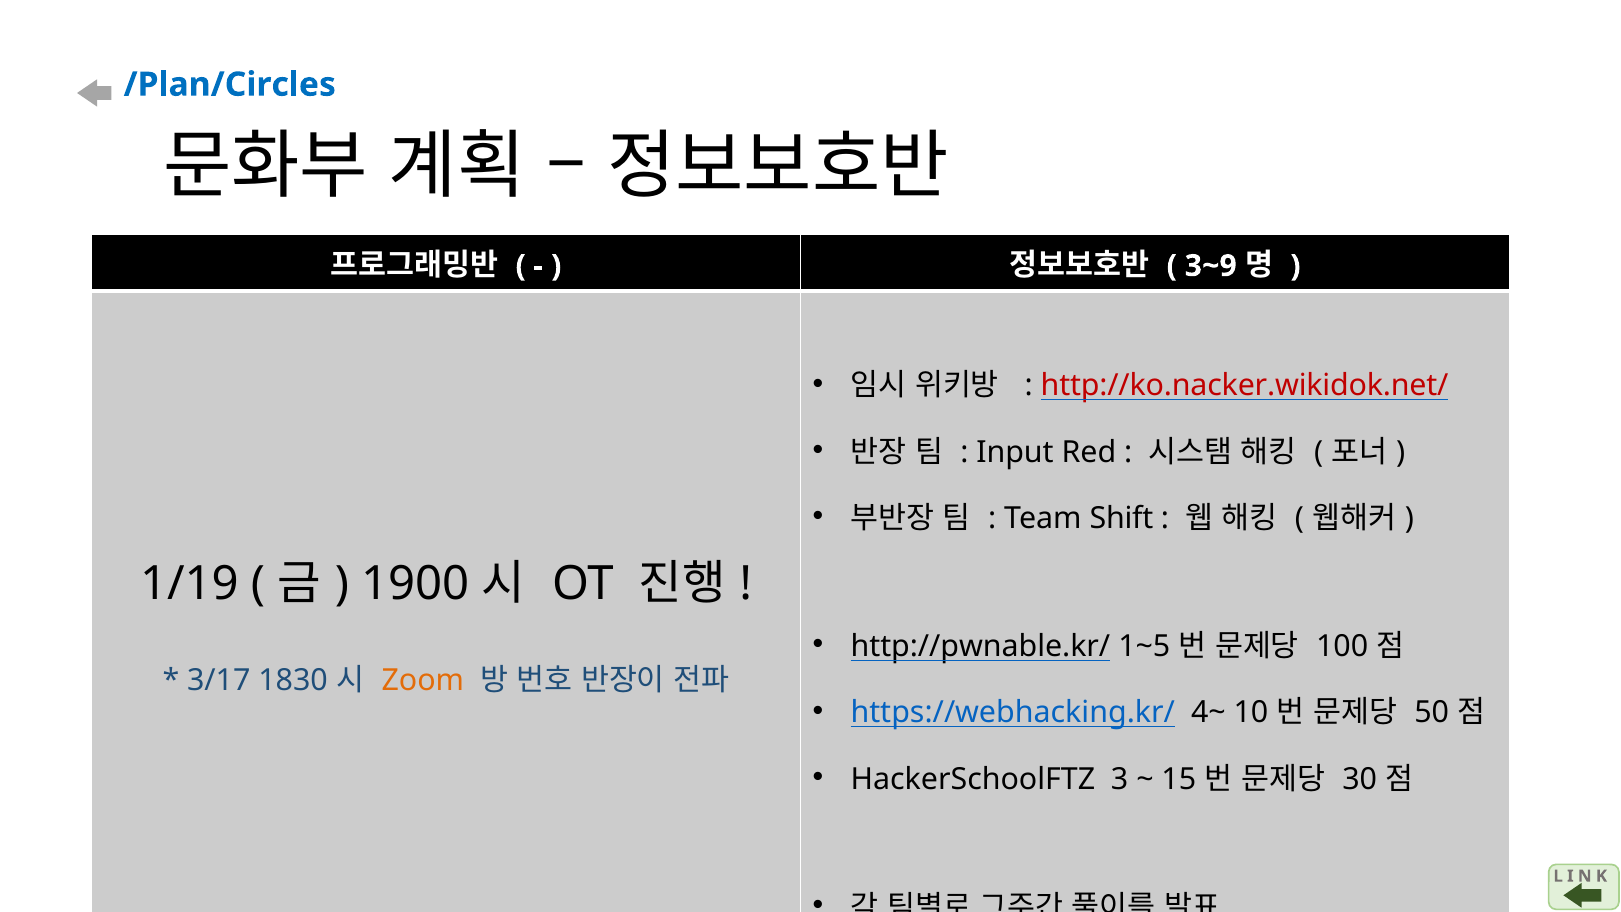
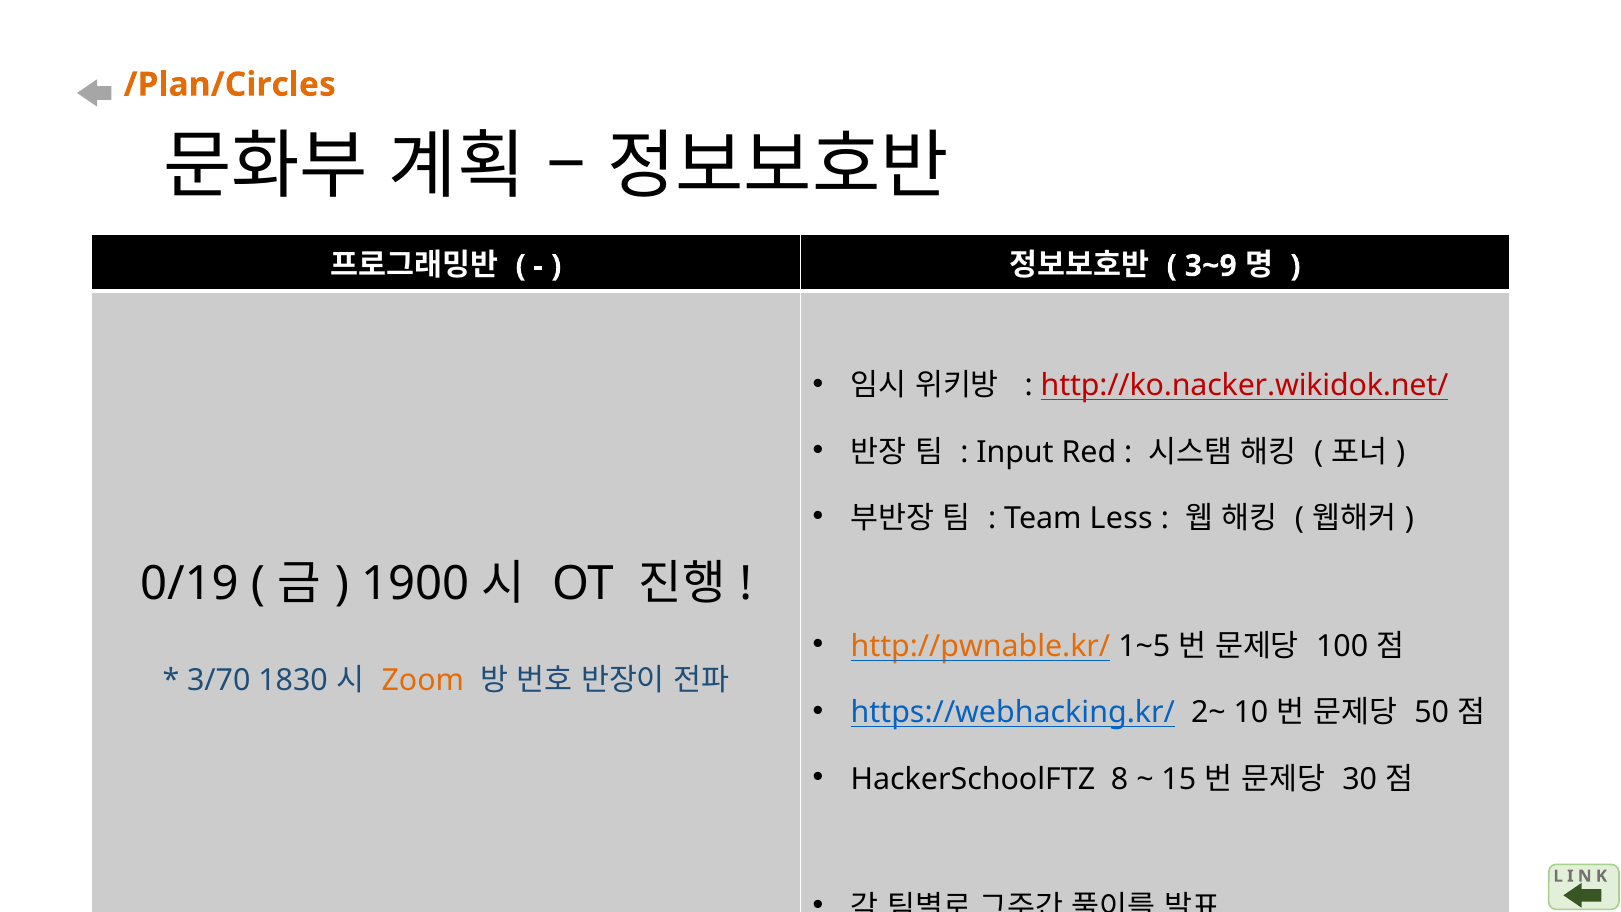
/Plan/Circles colour: blue -> orange
Shift: Shift -> Less
1/19: 1/19 -> 0/19
http://pwnable.kr/ colour: black -> orange
3/17: 3/17 -> 3/70
4~: 4~ -> 2~
3: 3 -> 8
